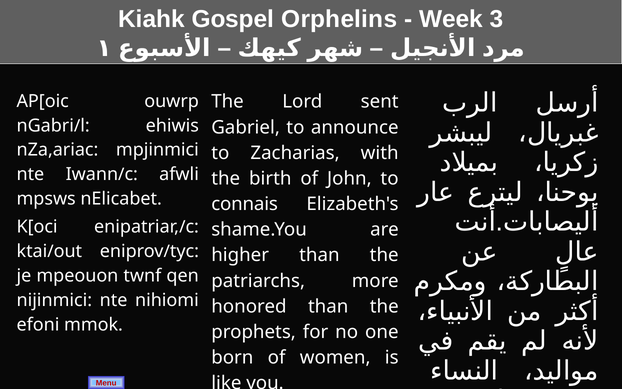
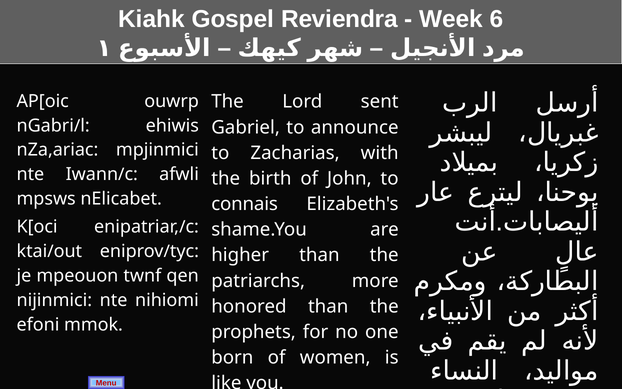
Orphelins: Orphelins -> Reviendra
3: 3 -> 6
